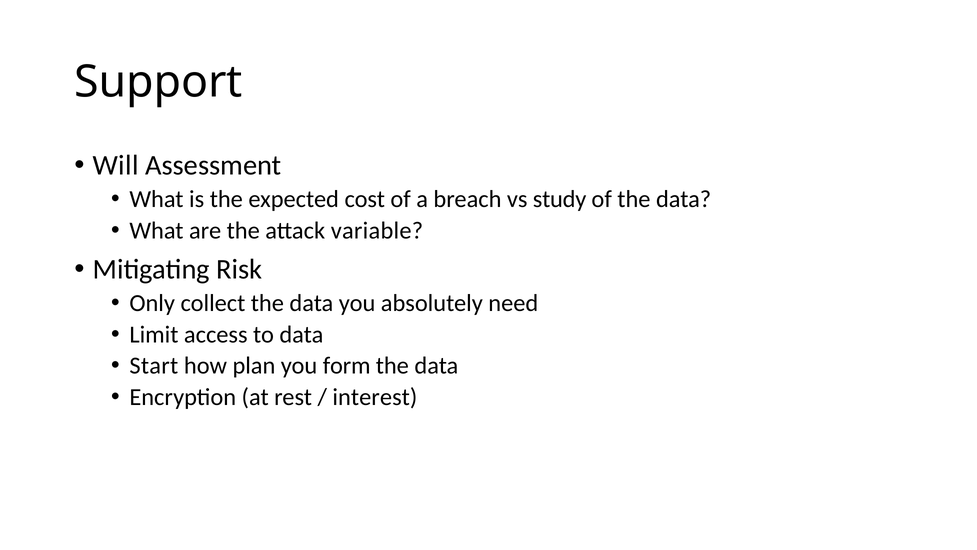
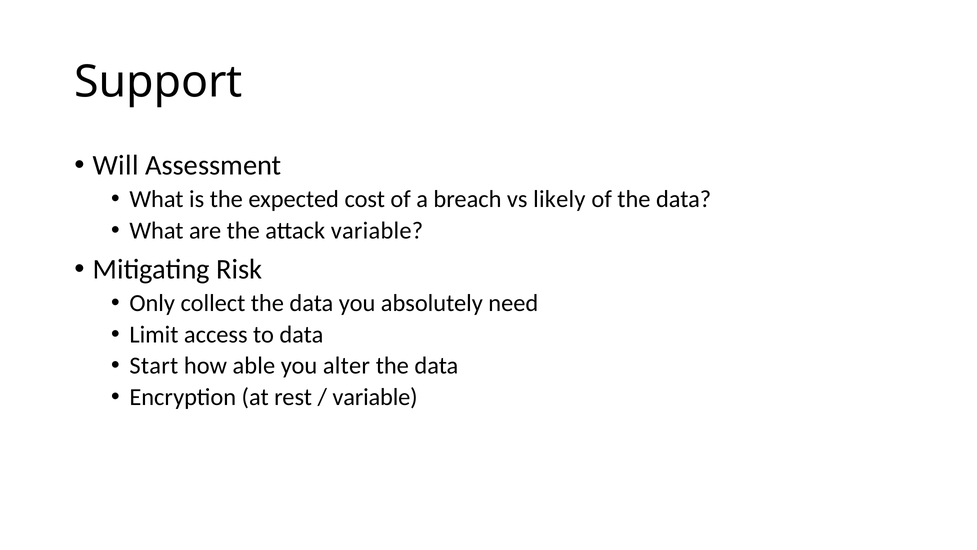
study: study -> likely
plan: plan -> able
form: form -> alter
interest at (375, 397): interest -> variable
